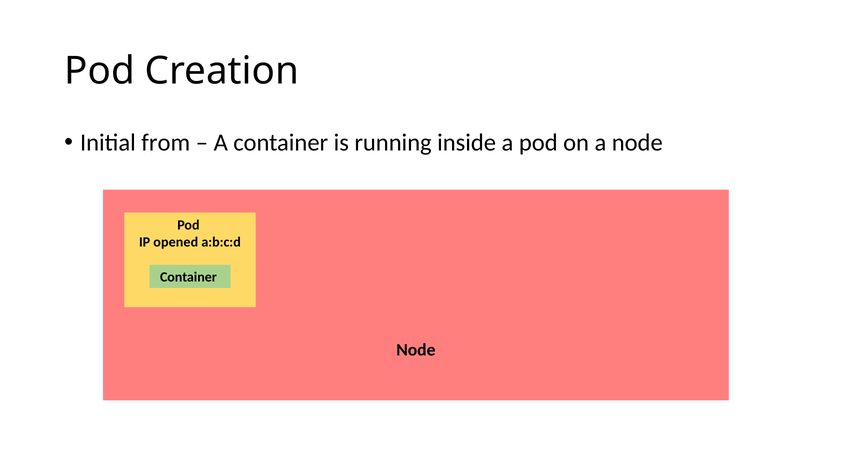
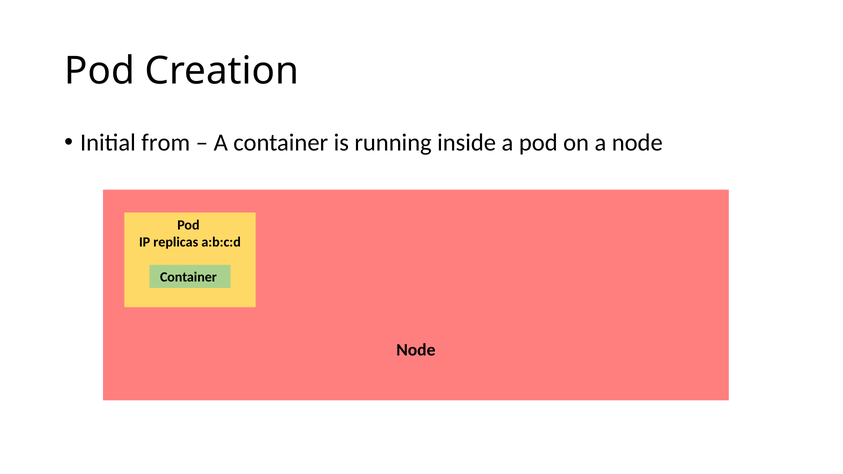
opened: opened -> replicas
